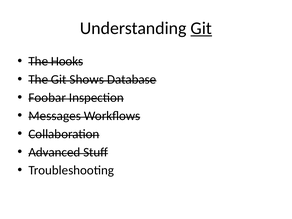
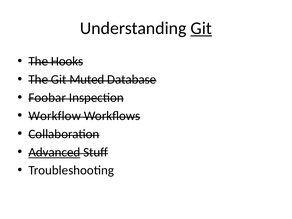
Shows: Shows -> Muted
Messages: Messages -> Workflow
Advanced underline: none -> present
